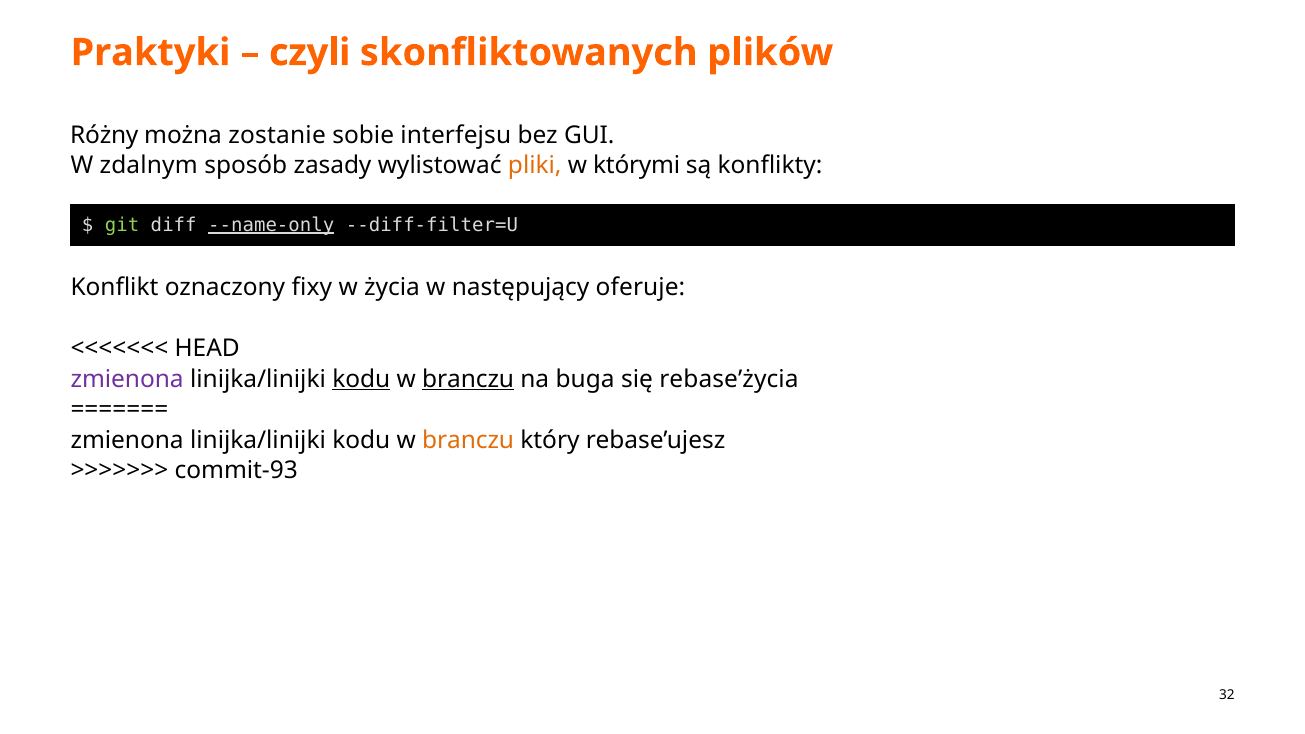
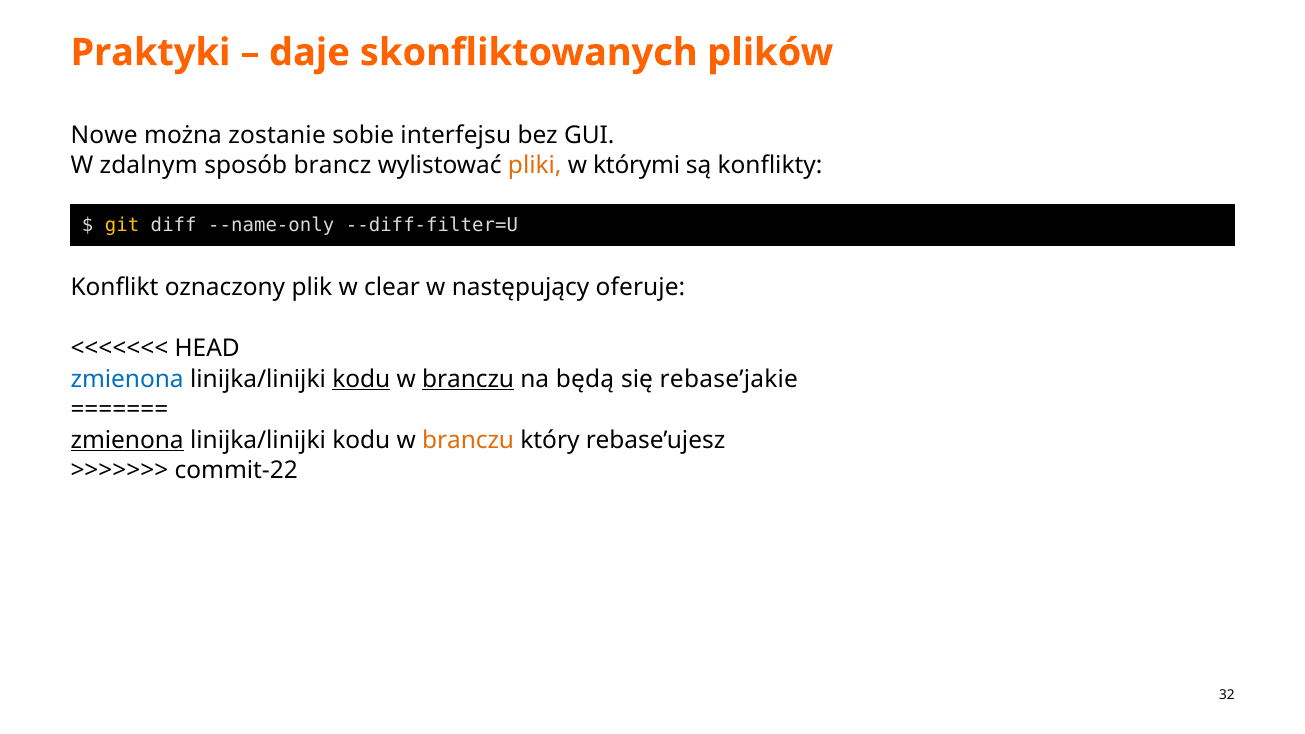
czyli: czyli -> daje
Różny: Różny -> Nowe
zasady: zasady -> brancz
git colour: light green -> yellow
--name-only underline: present -> none
fixy: fixy -> plik
życia: życia -> clear
zmienona at (127, 379) colour: purple -> blue
buga: buga -> będą
rebase’życia: rebase’życia -> rebase’jakie
zmienona at (127, 440) underline: none -> present
commit-93: commit-93 -> commit-22
